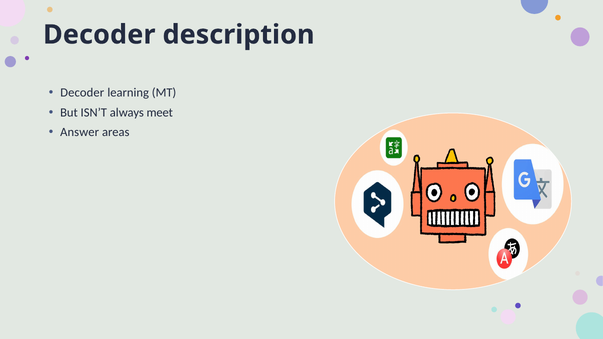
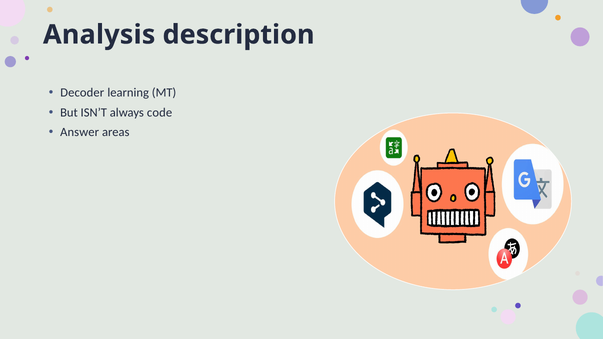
Decoder at (99, 35): Decoder -> Analysis
meet: meet -> code
